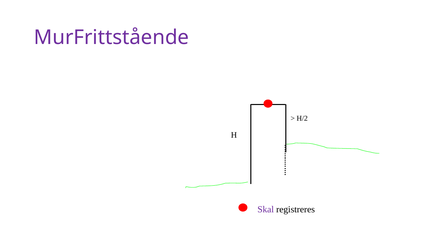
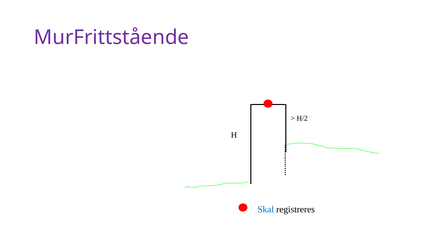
Skal colour: purple -> blue
